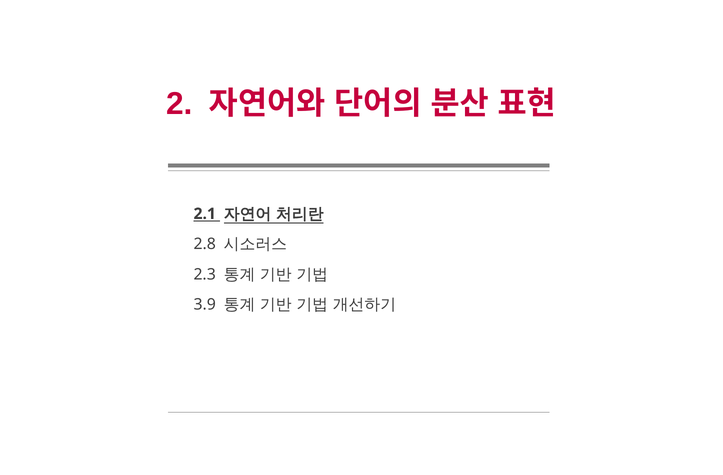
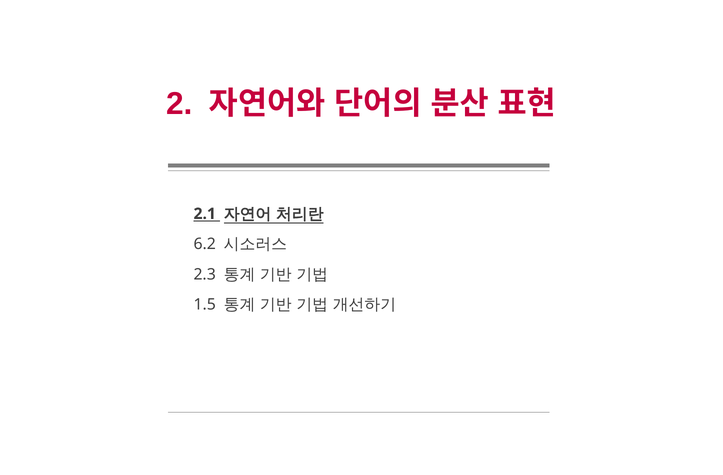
2.8: 2.8 -> 6.2
3.9: 3.9 -> 1.5
